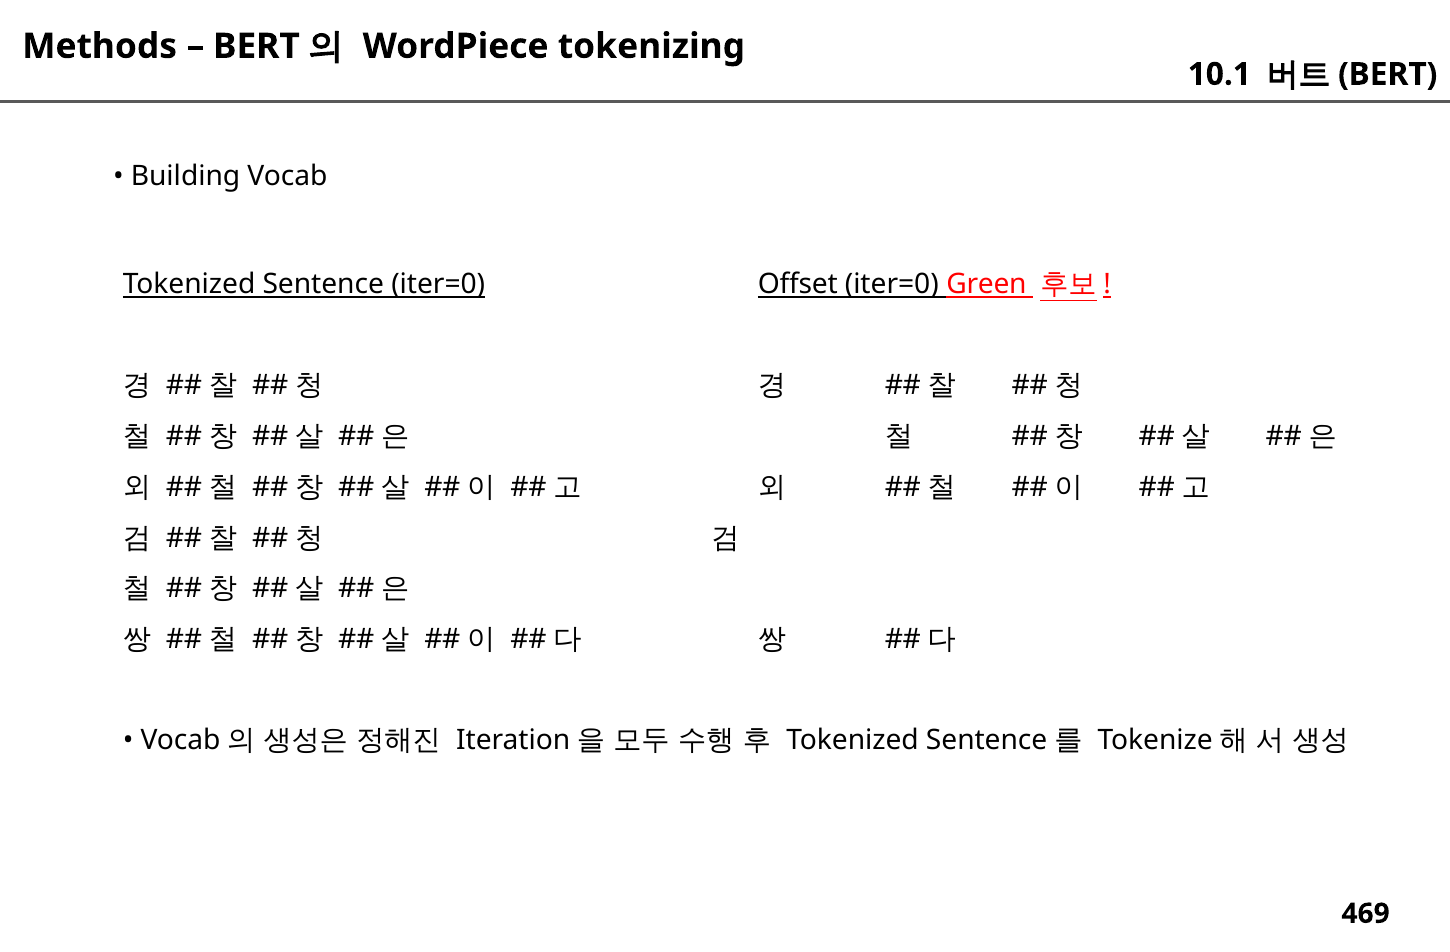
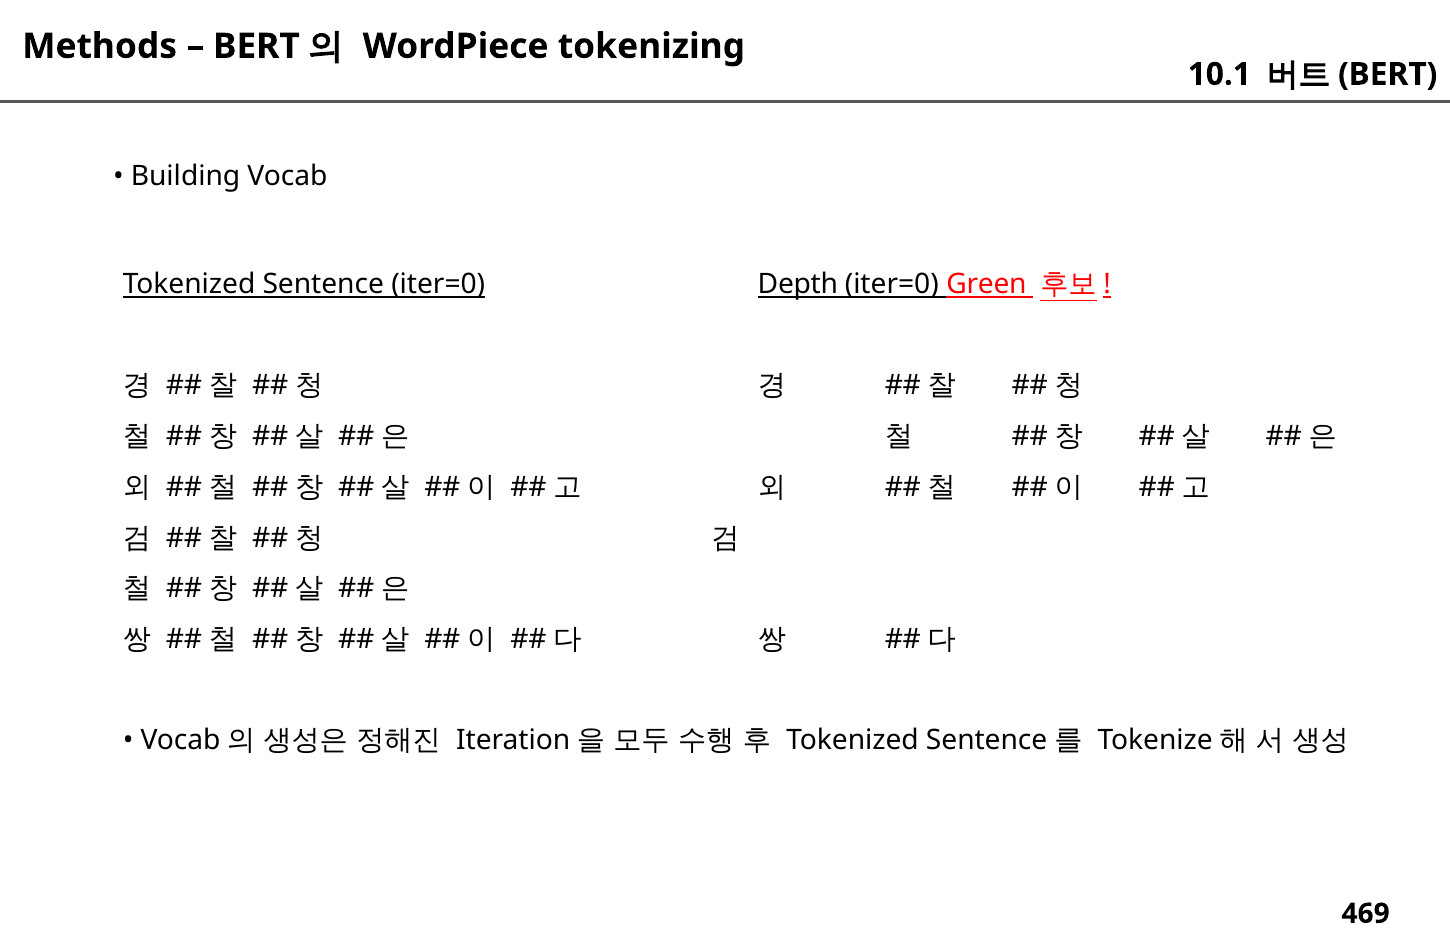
Offset: Offset -> Depth
